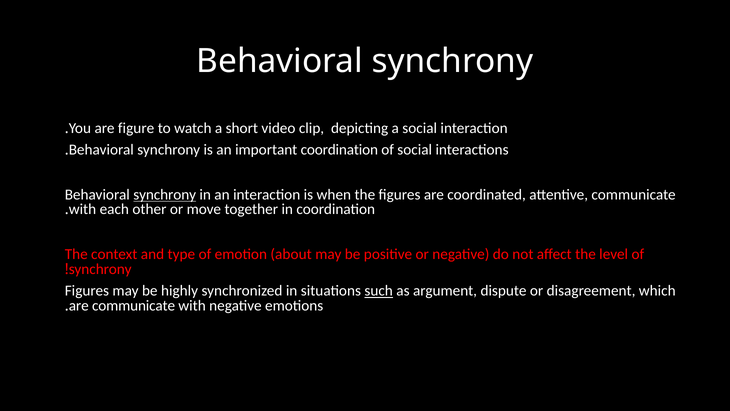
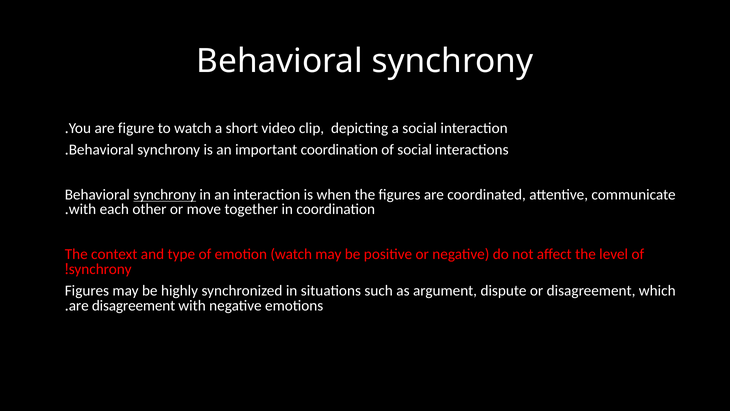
emotion about: about -> watch
such underline: present -> none
are communicate: communicate -> disagreement
